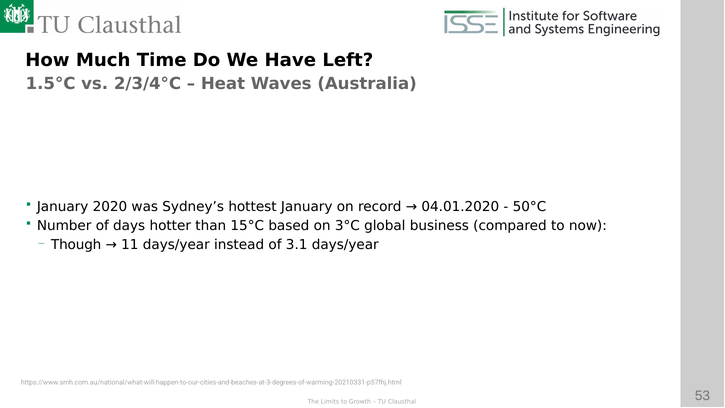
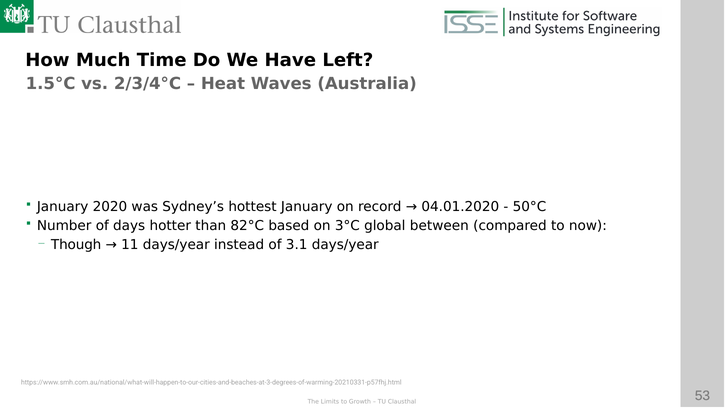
15°C: 15°C -> 82°C
business: business -> between
